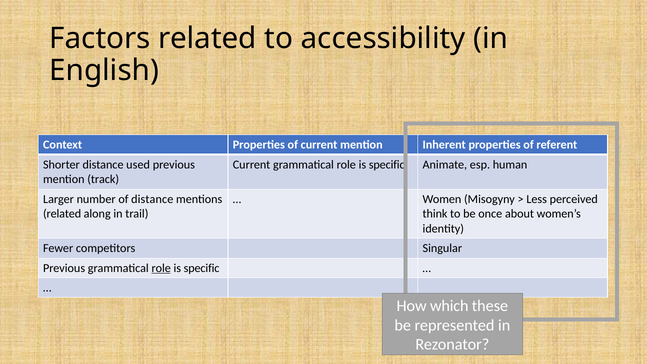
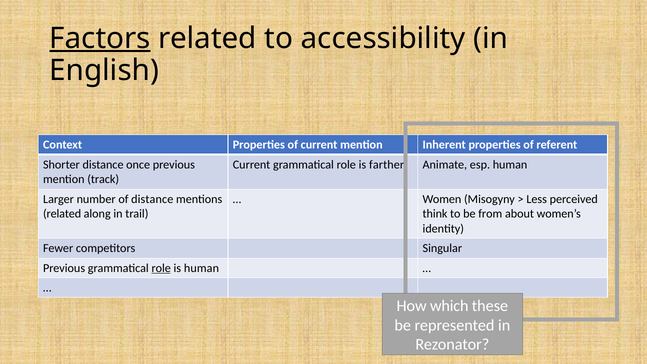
Factors underline: none -> present
used: used -> once
specific at (387, 165): specific -> farther
once: once -> from
specific at (202, 268): specific -> human
